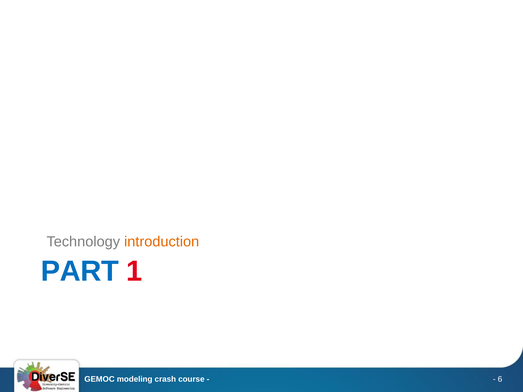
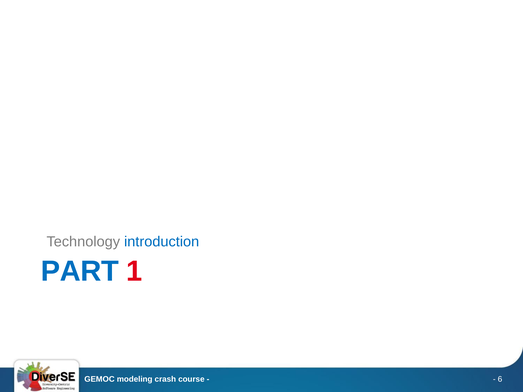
introduction colour: orange -> blue
